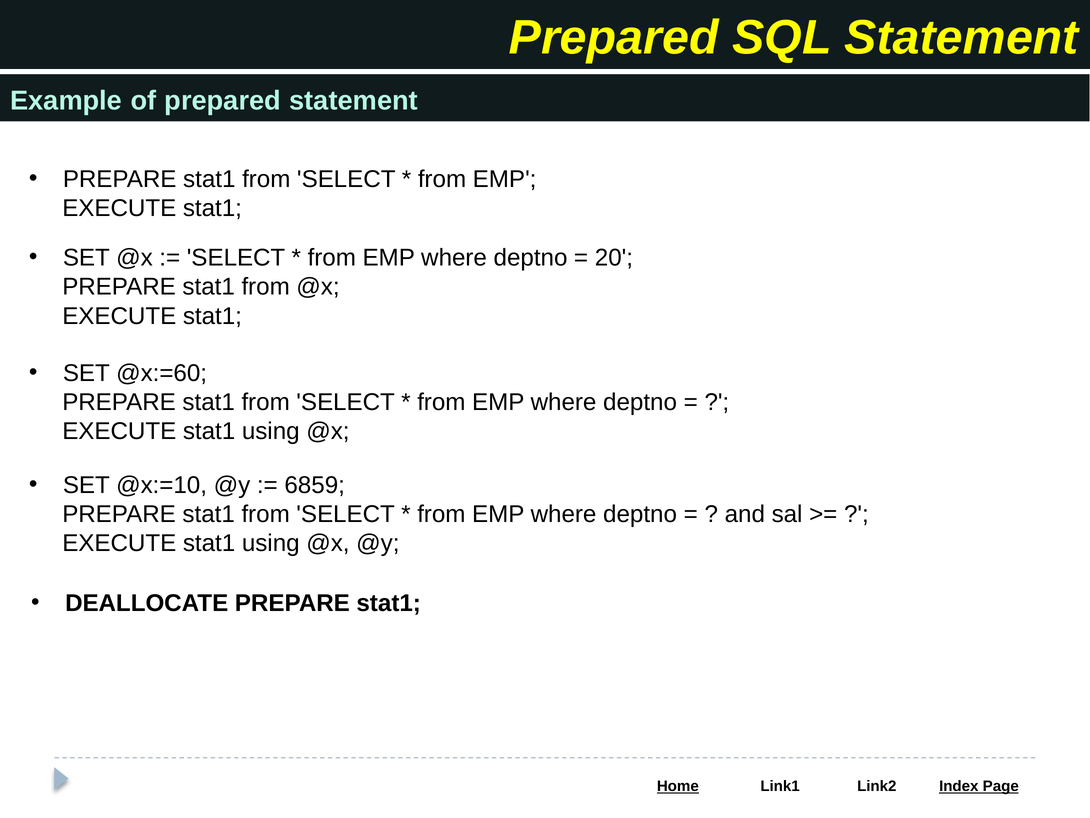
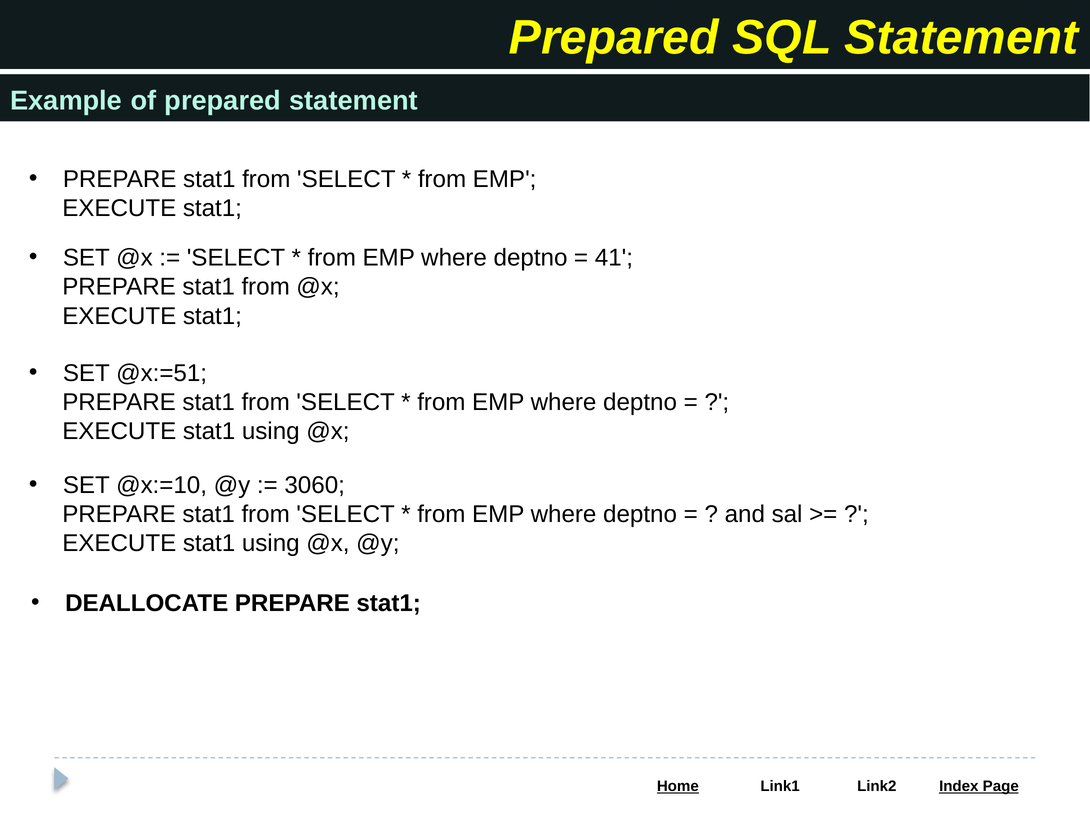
20: 20 -> 41
@x:=60: @x:=60 -> @x:=51
6859: 6859 -> 3060
